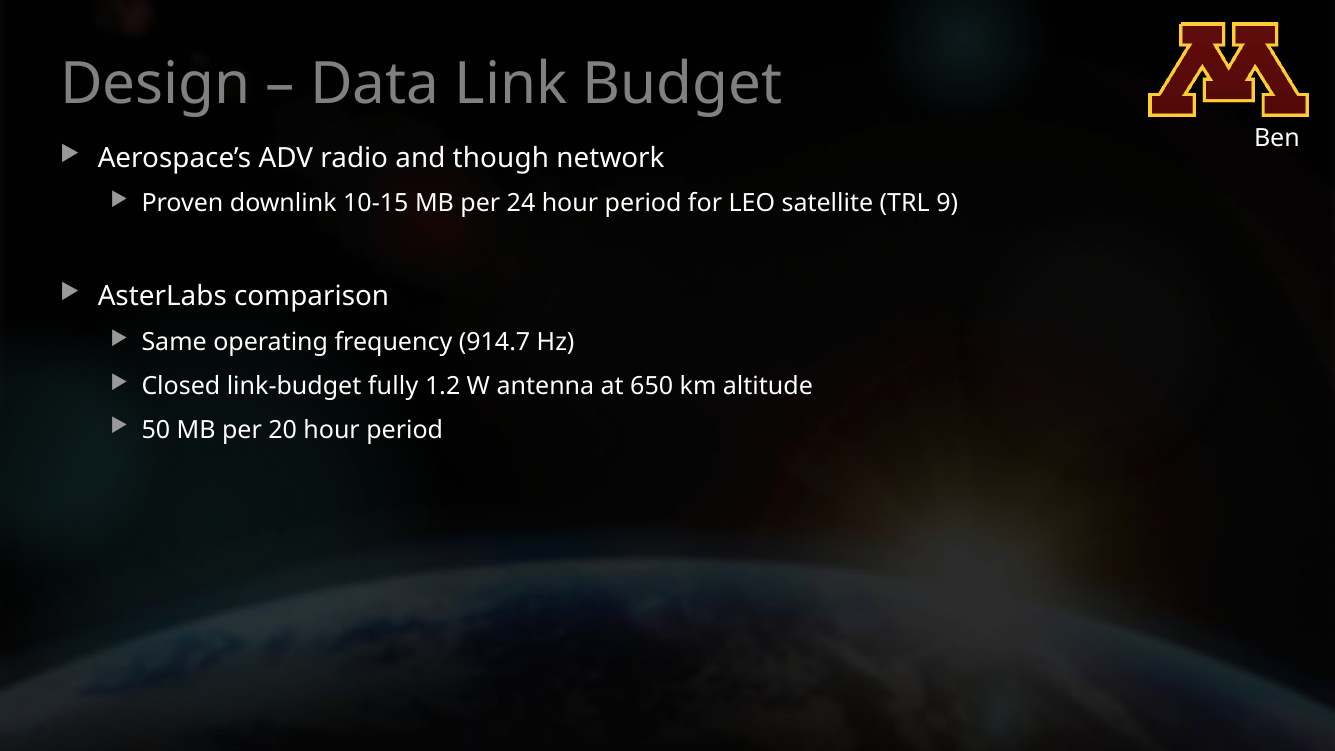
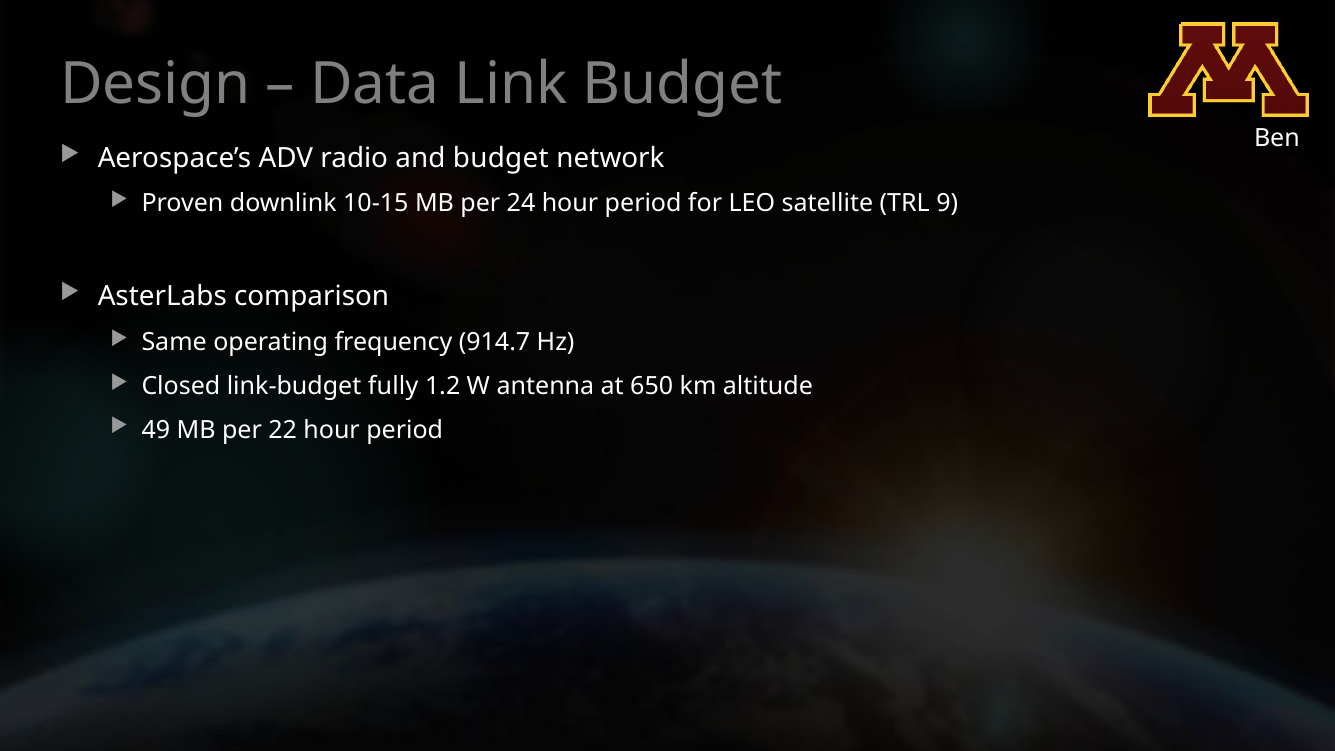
and though: though -> budget
50: 50 -> 49
20: 20 -> 22
